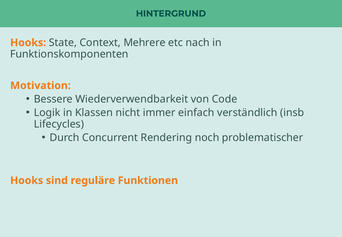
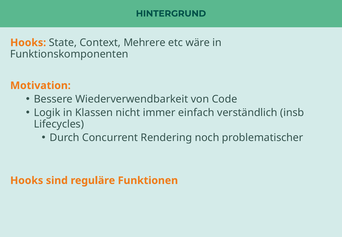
nach: nach -> wäre
